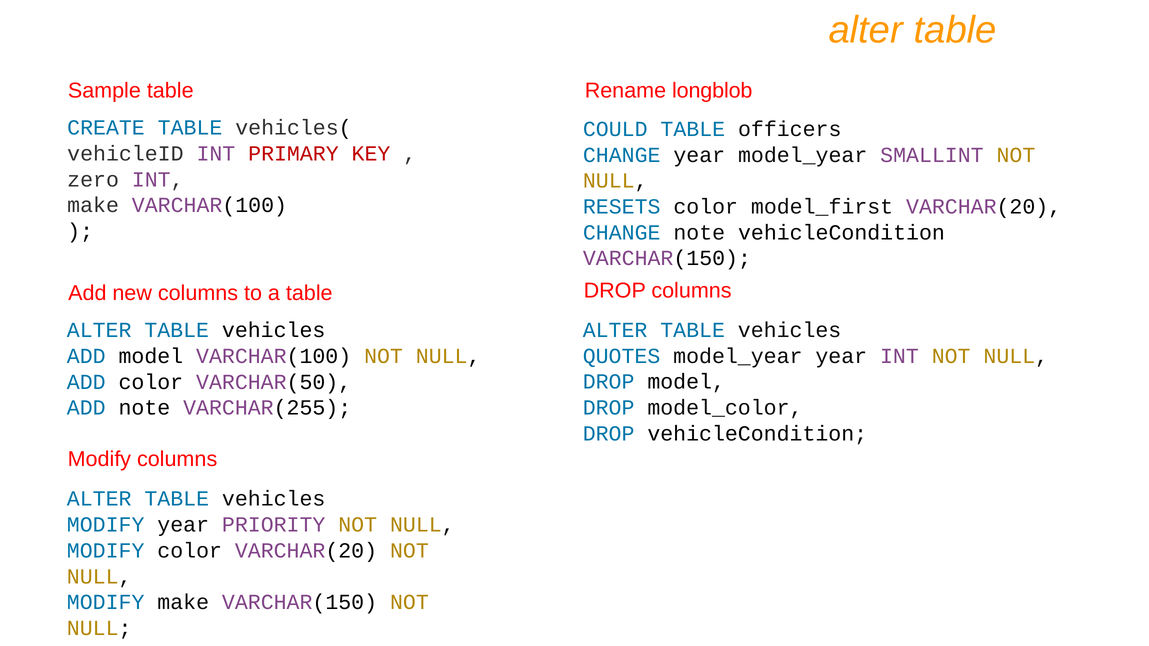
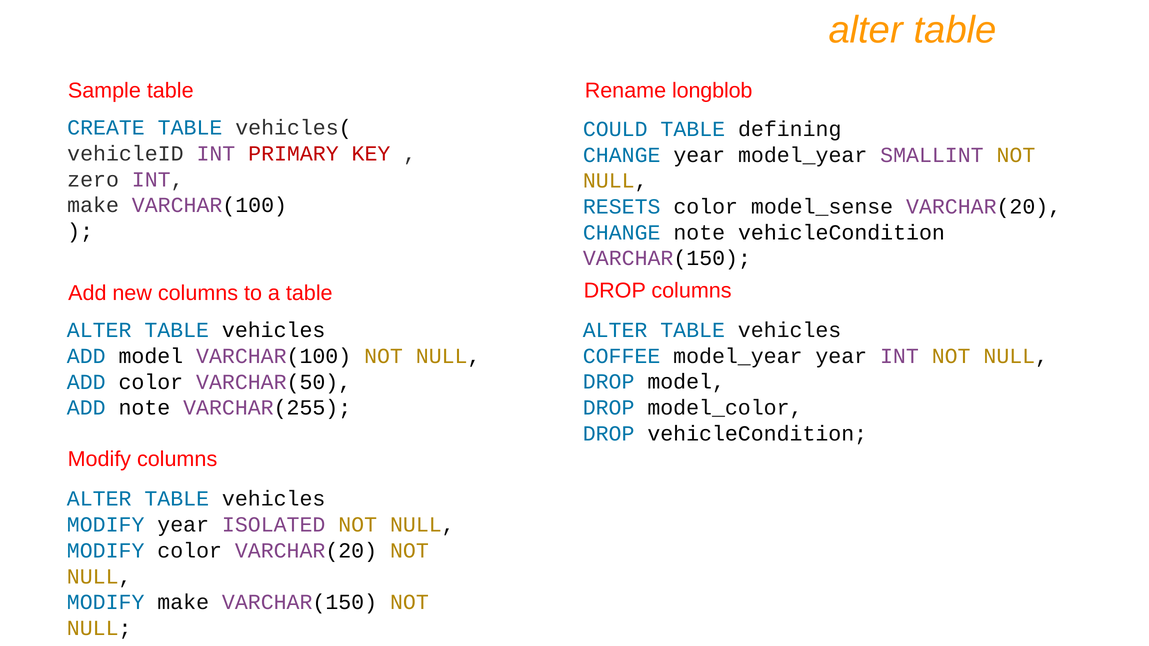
officers: officers -> defining
model_first: model_first -> model_sense
QUOTES: QUOTES -> COFFEE
PRIORITY: PRIORITY -> ISOLATED
